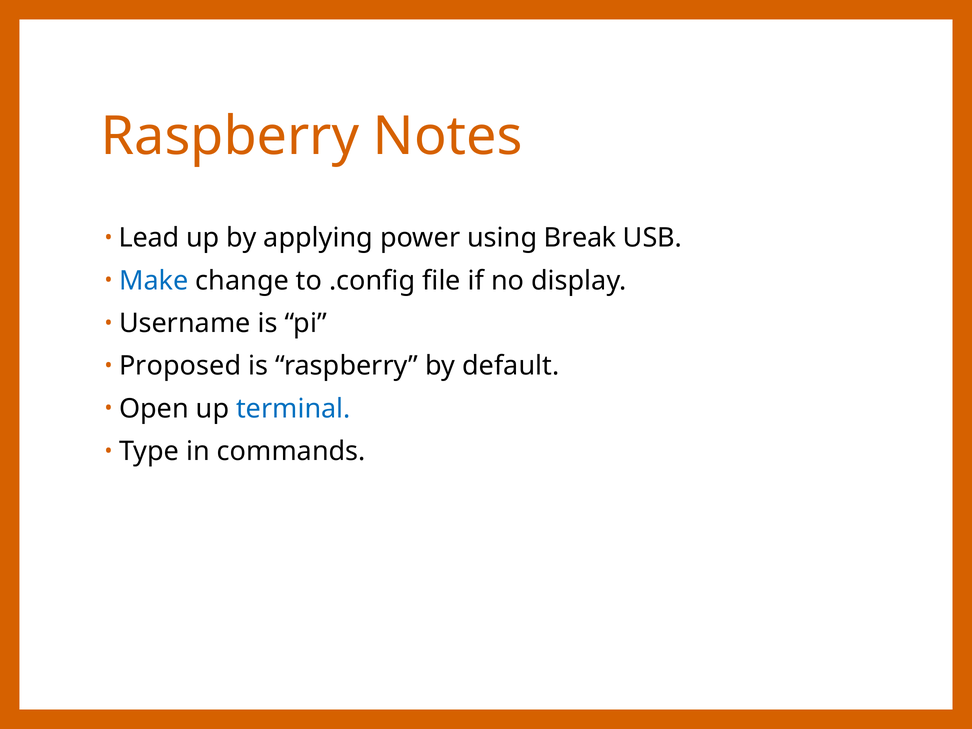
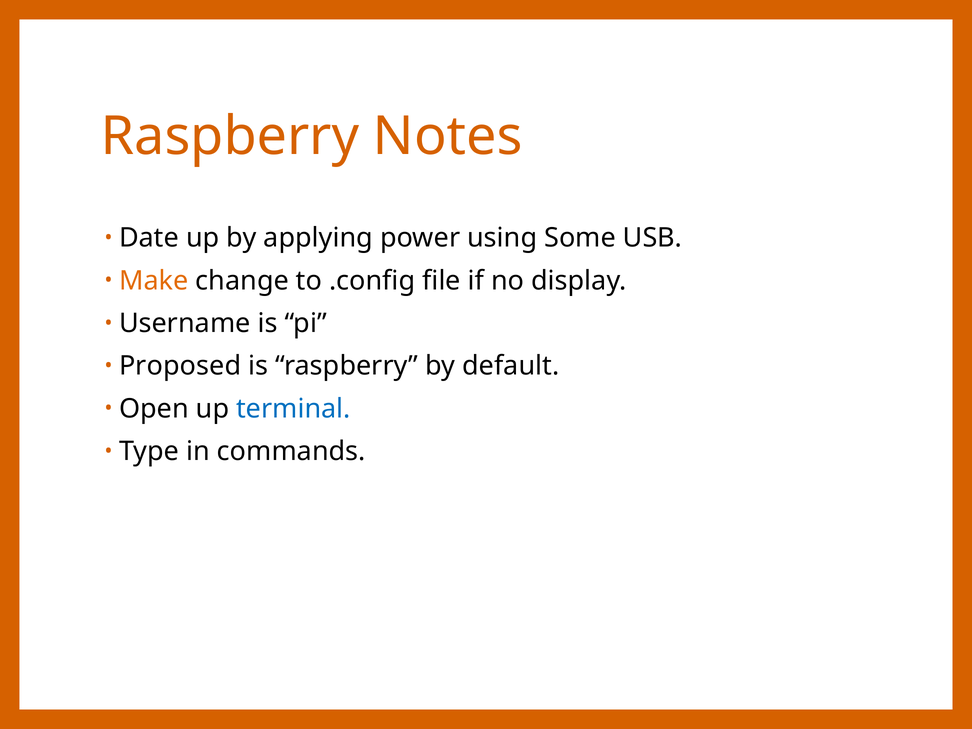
Lead: Lead -> Date
Break: Break -> Some
Make colour: blue -> orange
